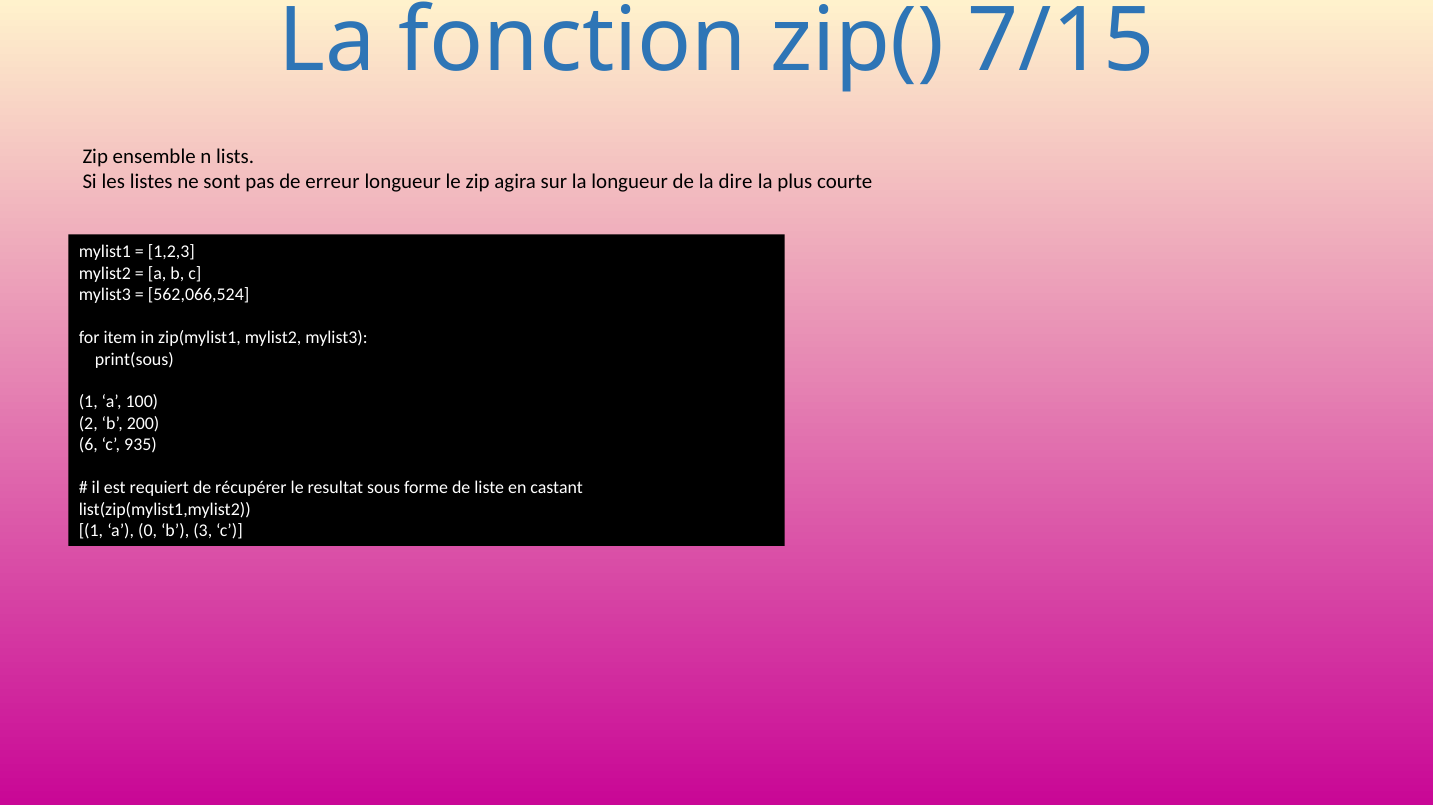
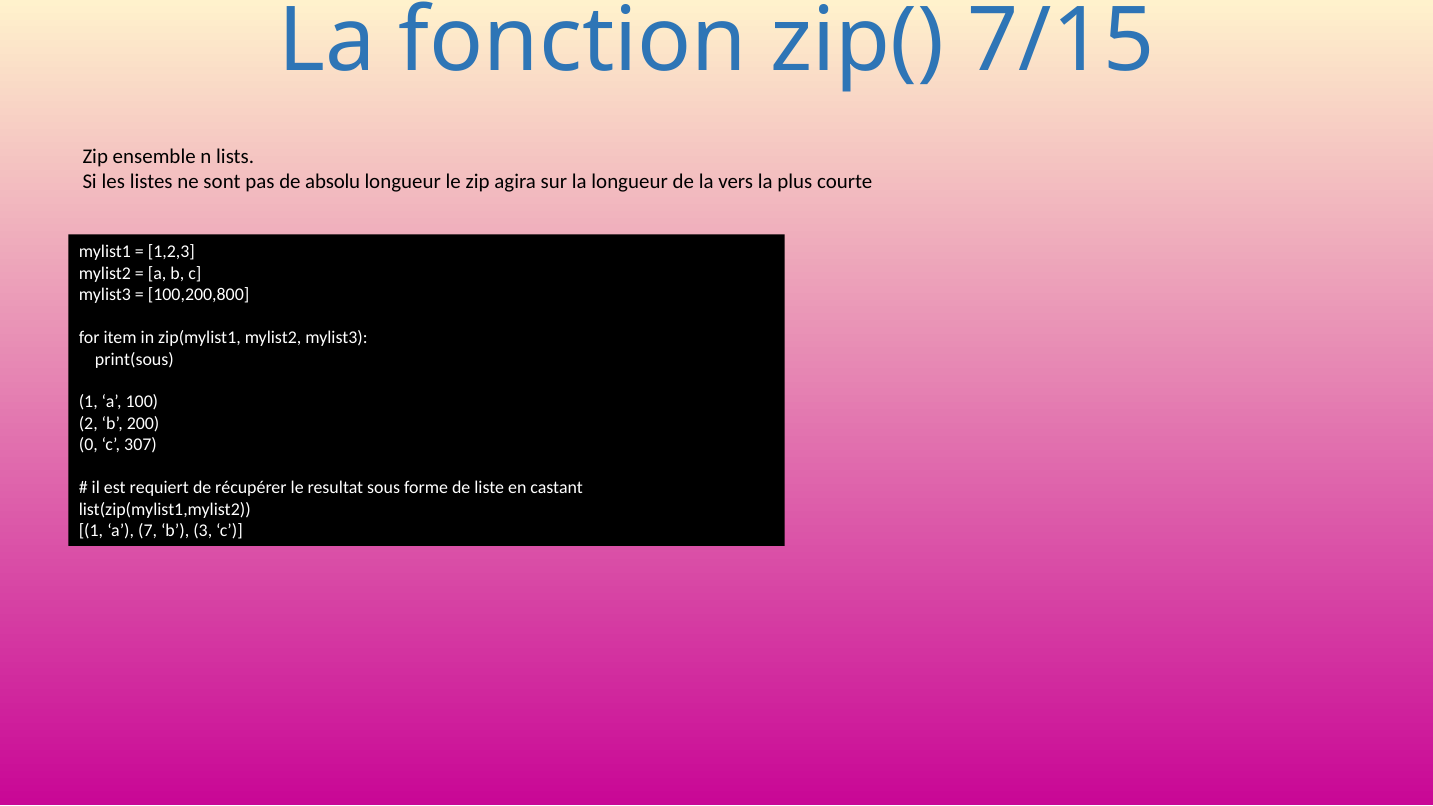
erreur: erreur -> absolu
dire: dire -> vers
562,066,524: 562,066,524 -> 100,200,800
6: 6 -> 0
935: 935 -> 307
0: 0 -> 7
